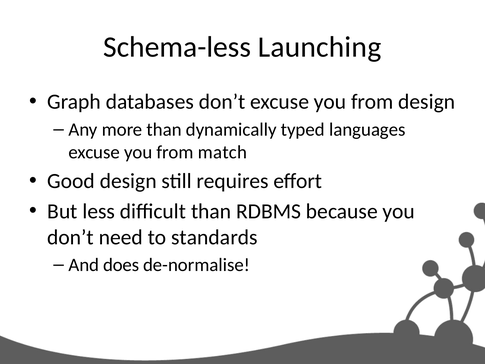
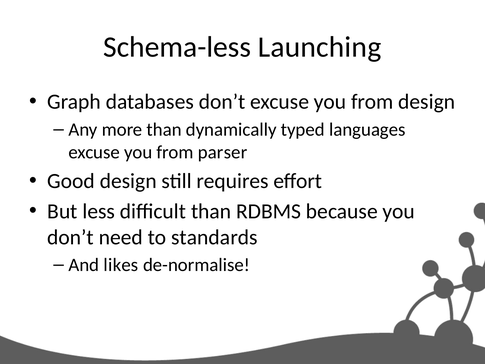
match: match -> parser
does: does -> likes
